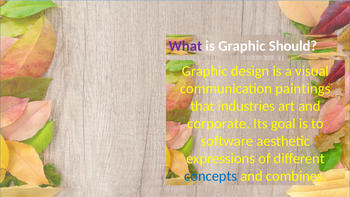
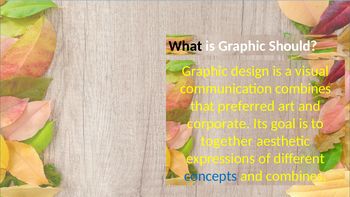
What colour: purple -> black
communication paintings: paintings -> combines
industries: industries -> preferred
software: software -> together
